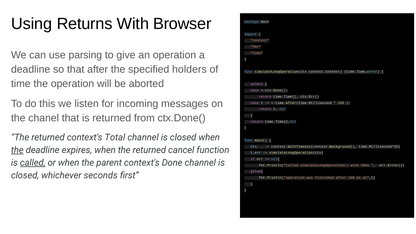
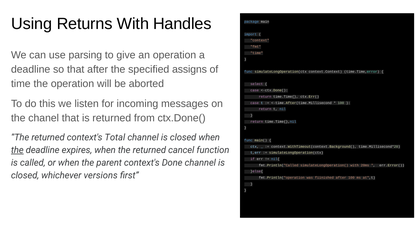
Browser: Browser -> Handles
holders: holders -> assigns
called underline: present -> none
seconds: seconds -> versions
